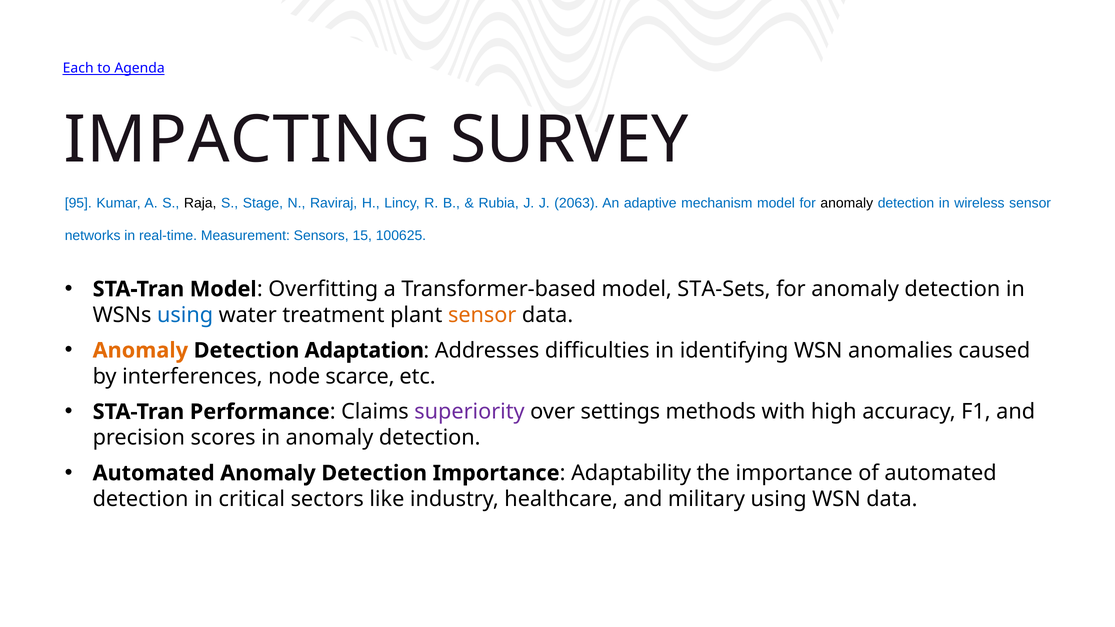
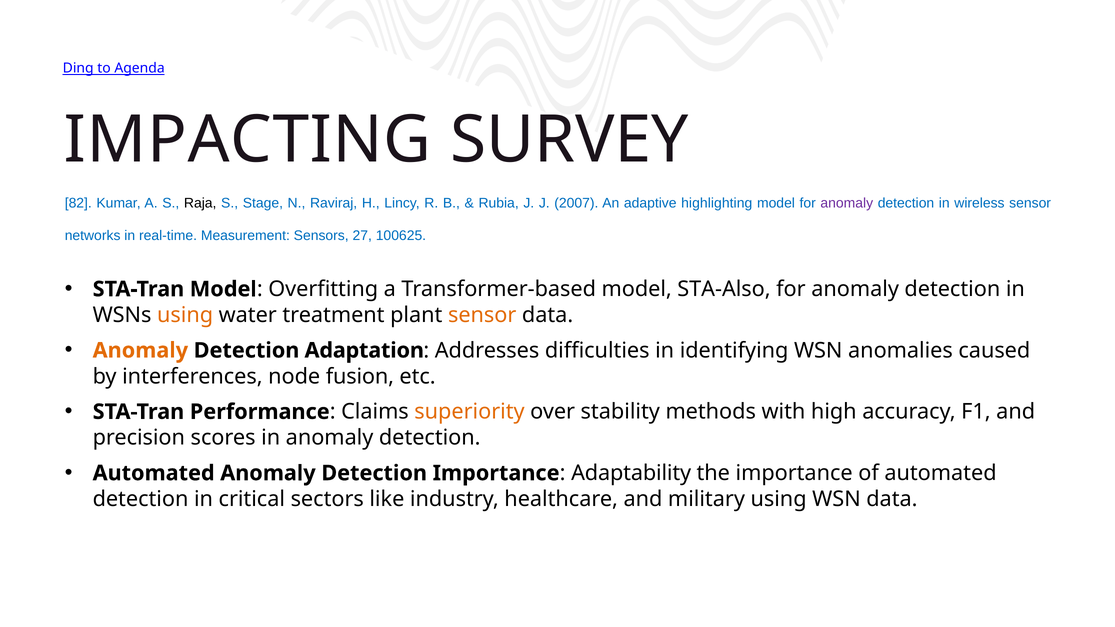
Each: Each -> Ding
95: 95 -> 82
2063: 2063 -> 2007
mechanism: mechanism -> highlighting
anomaly at (847, 203) colour: black -> purple
15: 15 -> 27
STA-Sets: STA-Sets -> STA-Also
using at (185, 315) colour: blue -> orange
scarce: scarce -> fusion
superiority colour: purple -> orange
settings: settings -> stability
